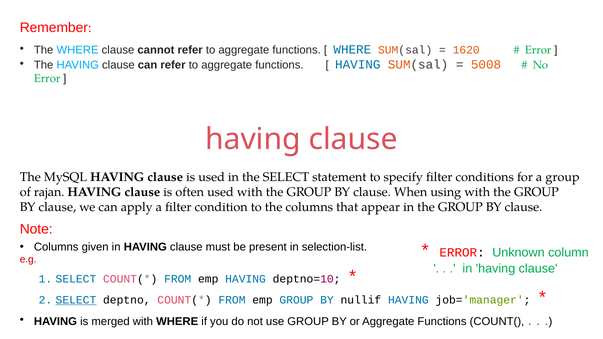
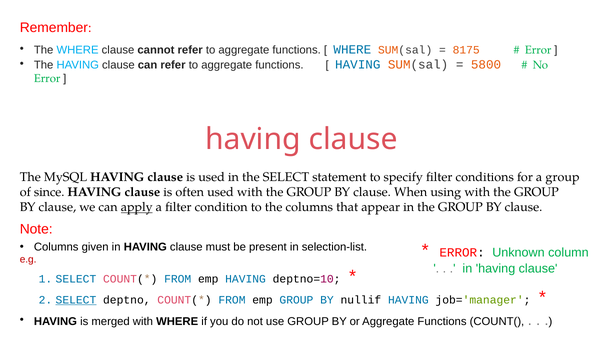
1620: 1620 -> 8175
5008: 5008 -> 5800
rajan: rajan -> since
apply underline: none -> present
